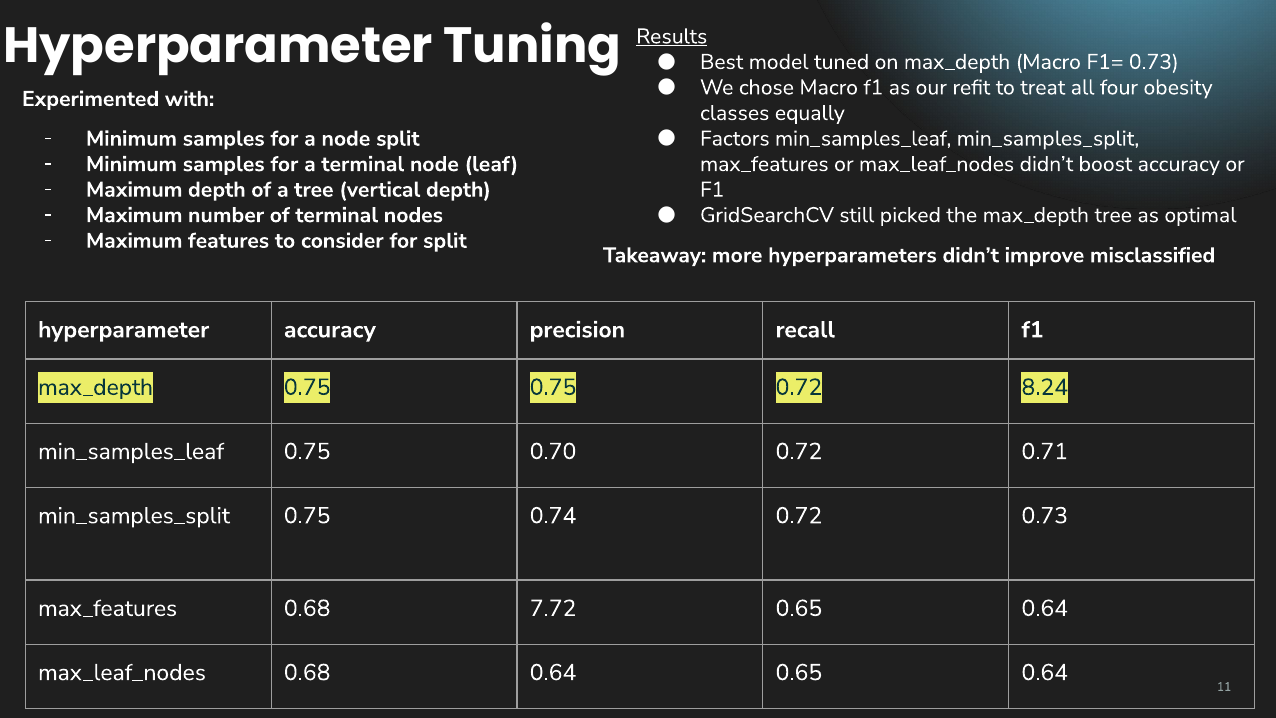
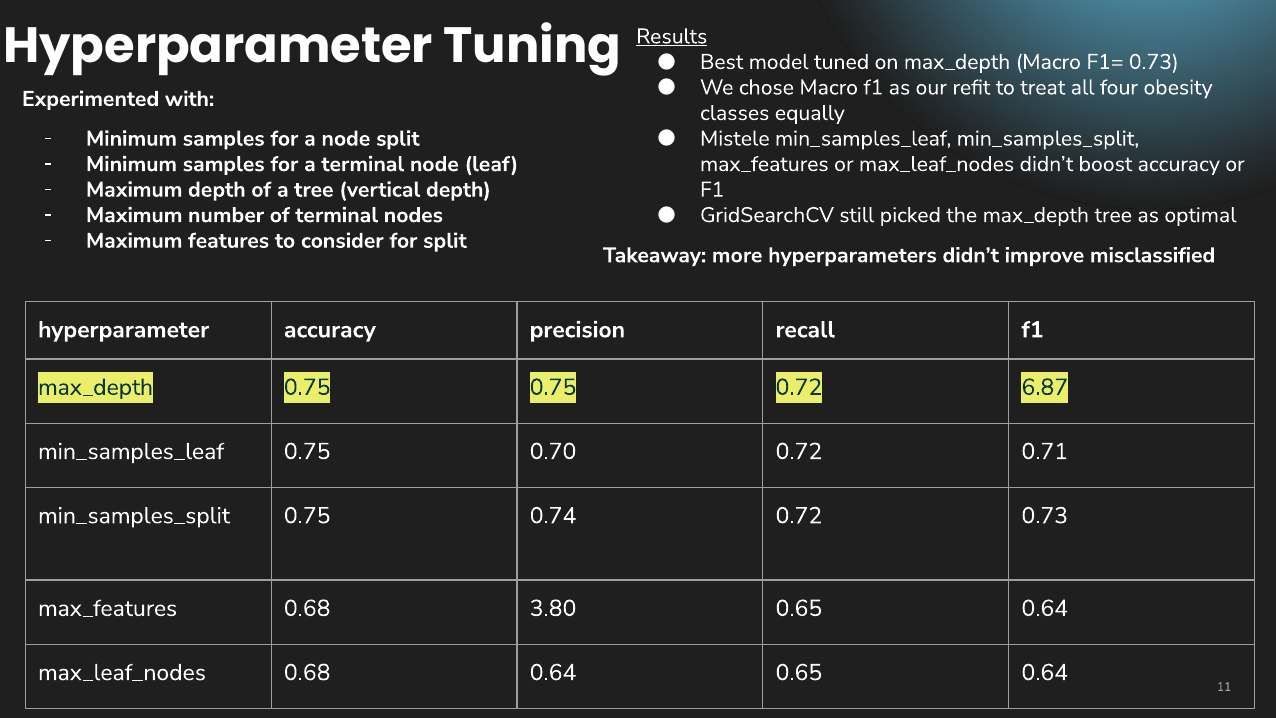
Factors: Factors -> Mistele
8.24: 8.24 -> 6.87
7.72: 7.72 -> 3.80
